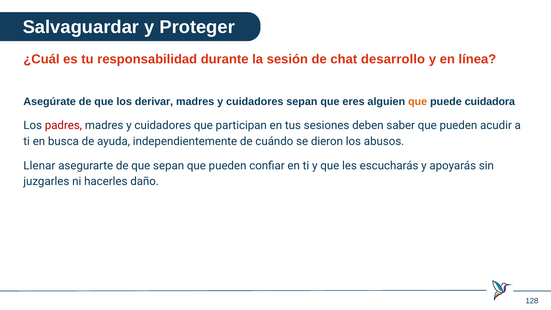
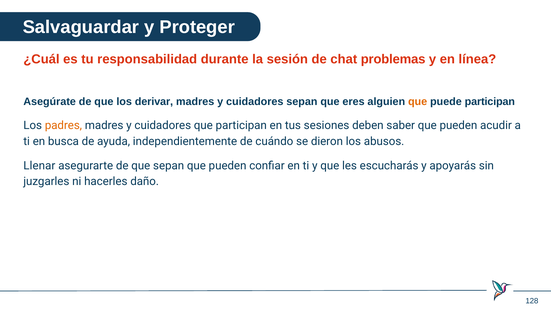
desarrollo: desarrollo -> problemas
puede cuidadora: cuidadora -> participan
padres colour: red -> orange
